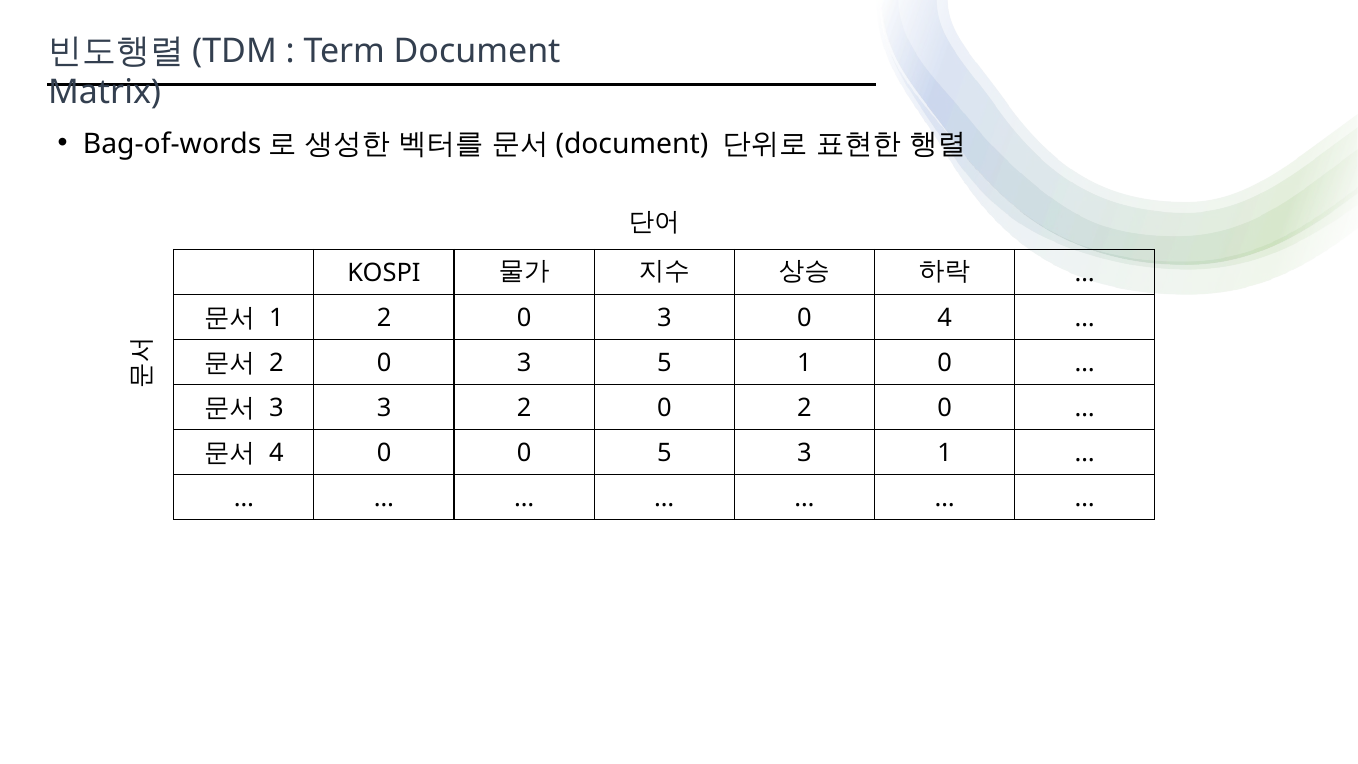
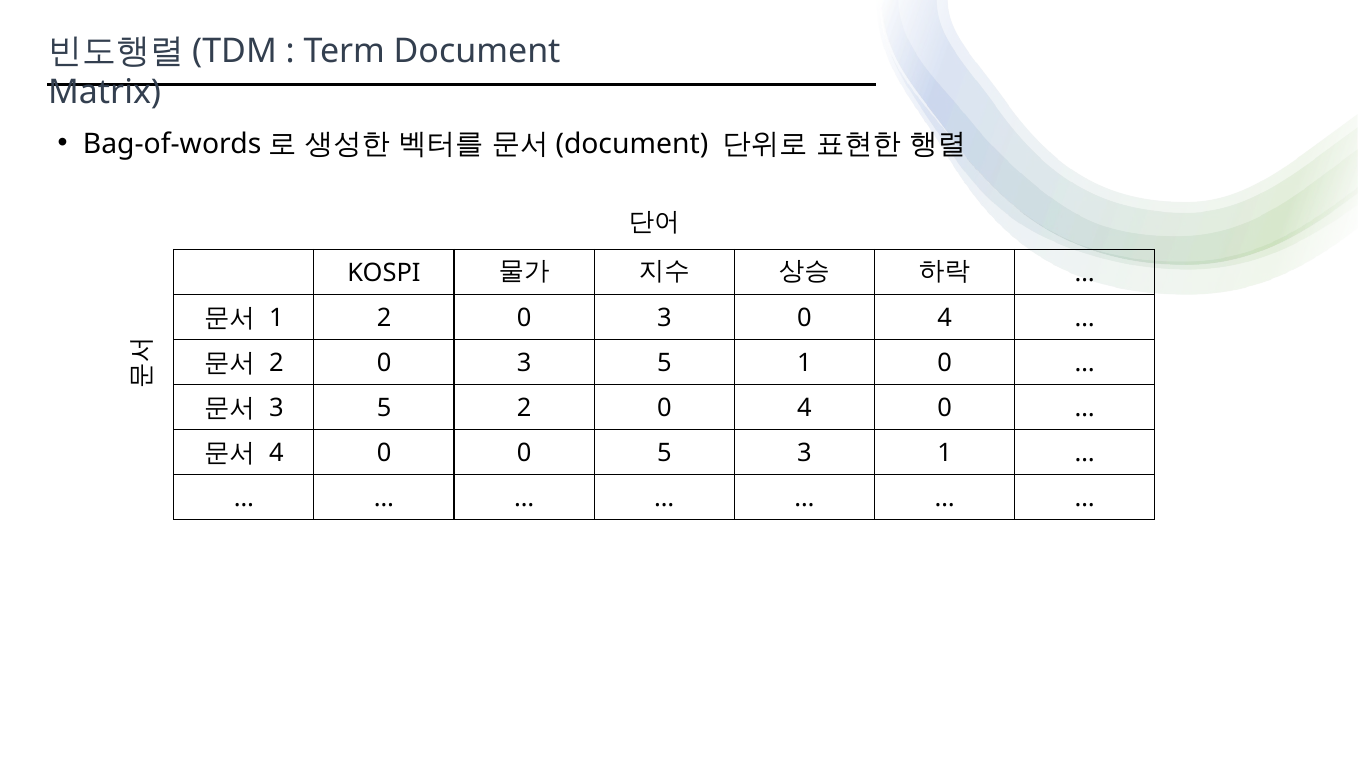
3 at (384, 408): 3 -> 5
2 0 2: 2 -> 4
